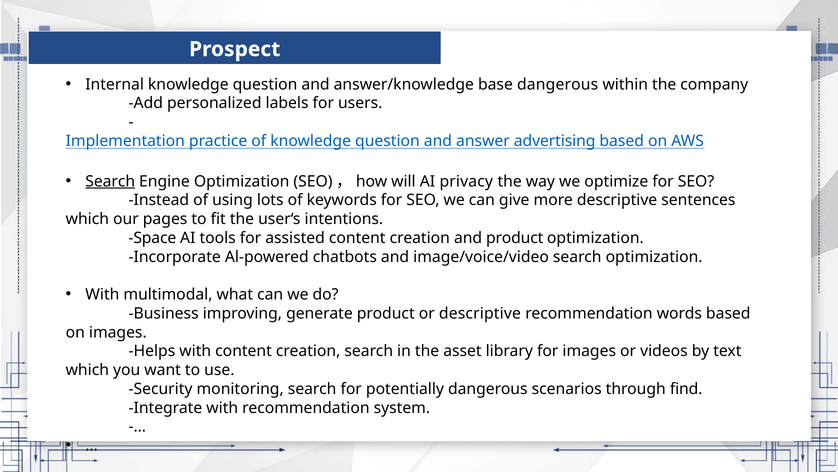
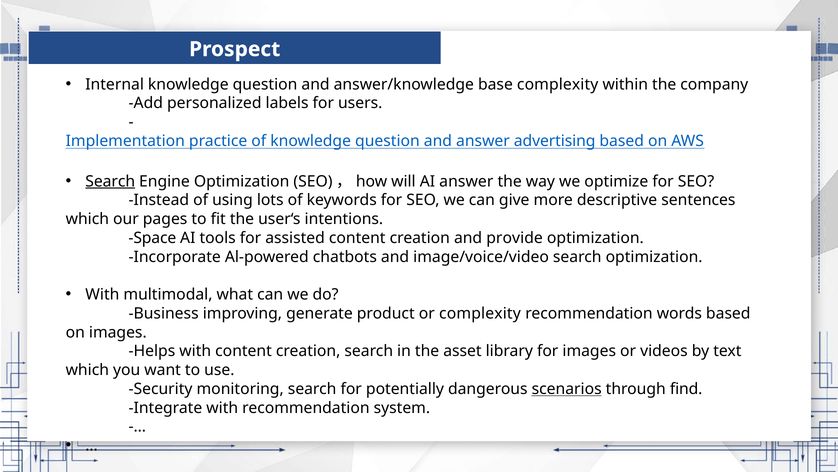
base dangerous: dangerous -> complexity
AI privacy: privacy -> answer
and product: product -> provide
or descriptive: descriptive -> complexity
scenarios underline: none -> present
